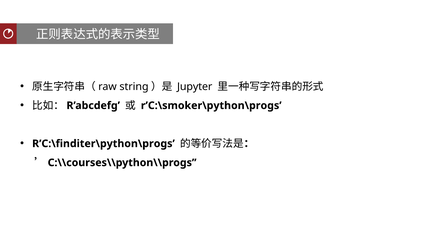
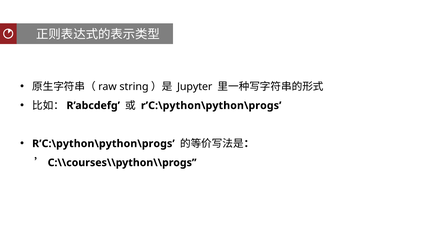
r’C:\smoker\python\progs at (211, 106): r’C:\smoker\python\progs -> r’C:\python\python\progs
R’C:\finditer\python\progs at (103, 144): R’C:\finditer\python\progs -> R’C:\python\python\progs
